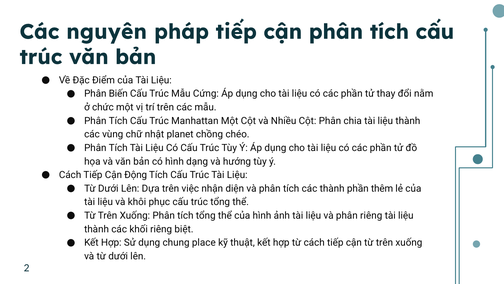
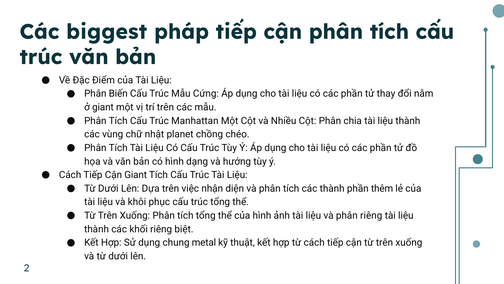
nguyên: nguyên -> biggest
ở chức: chức -> giant
Cận Động: Động -> Giant
place: place -> metal
